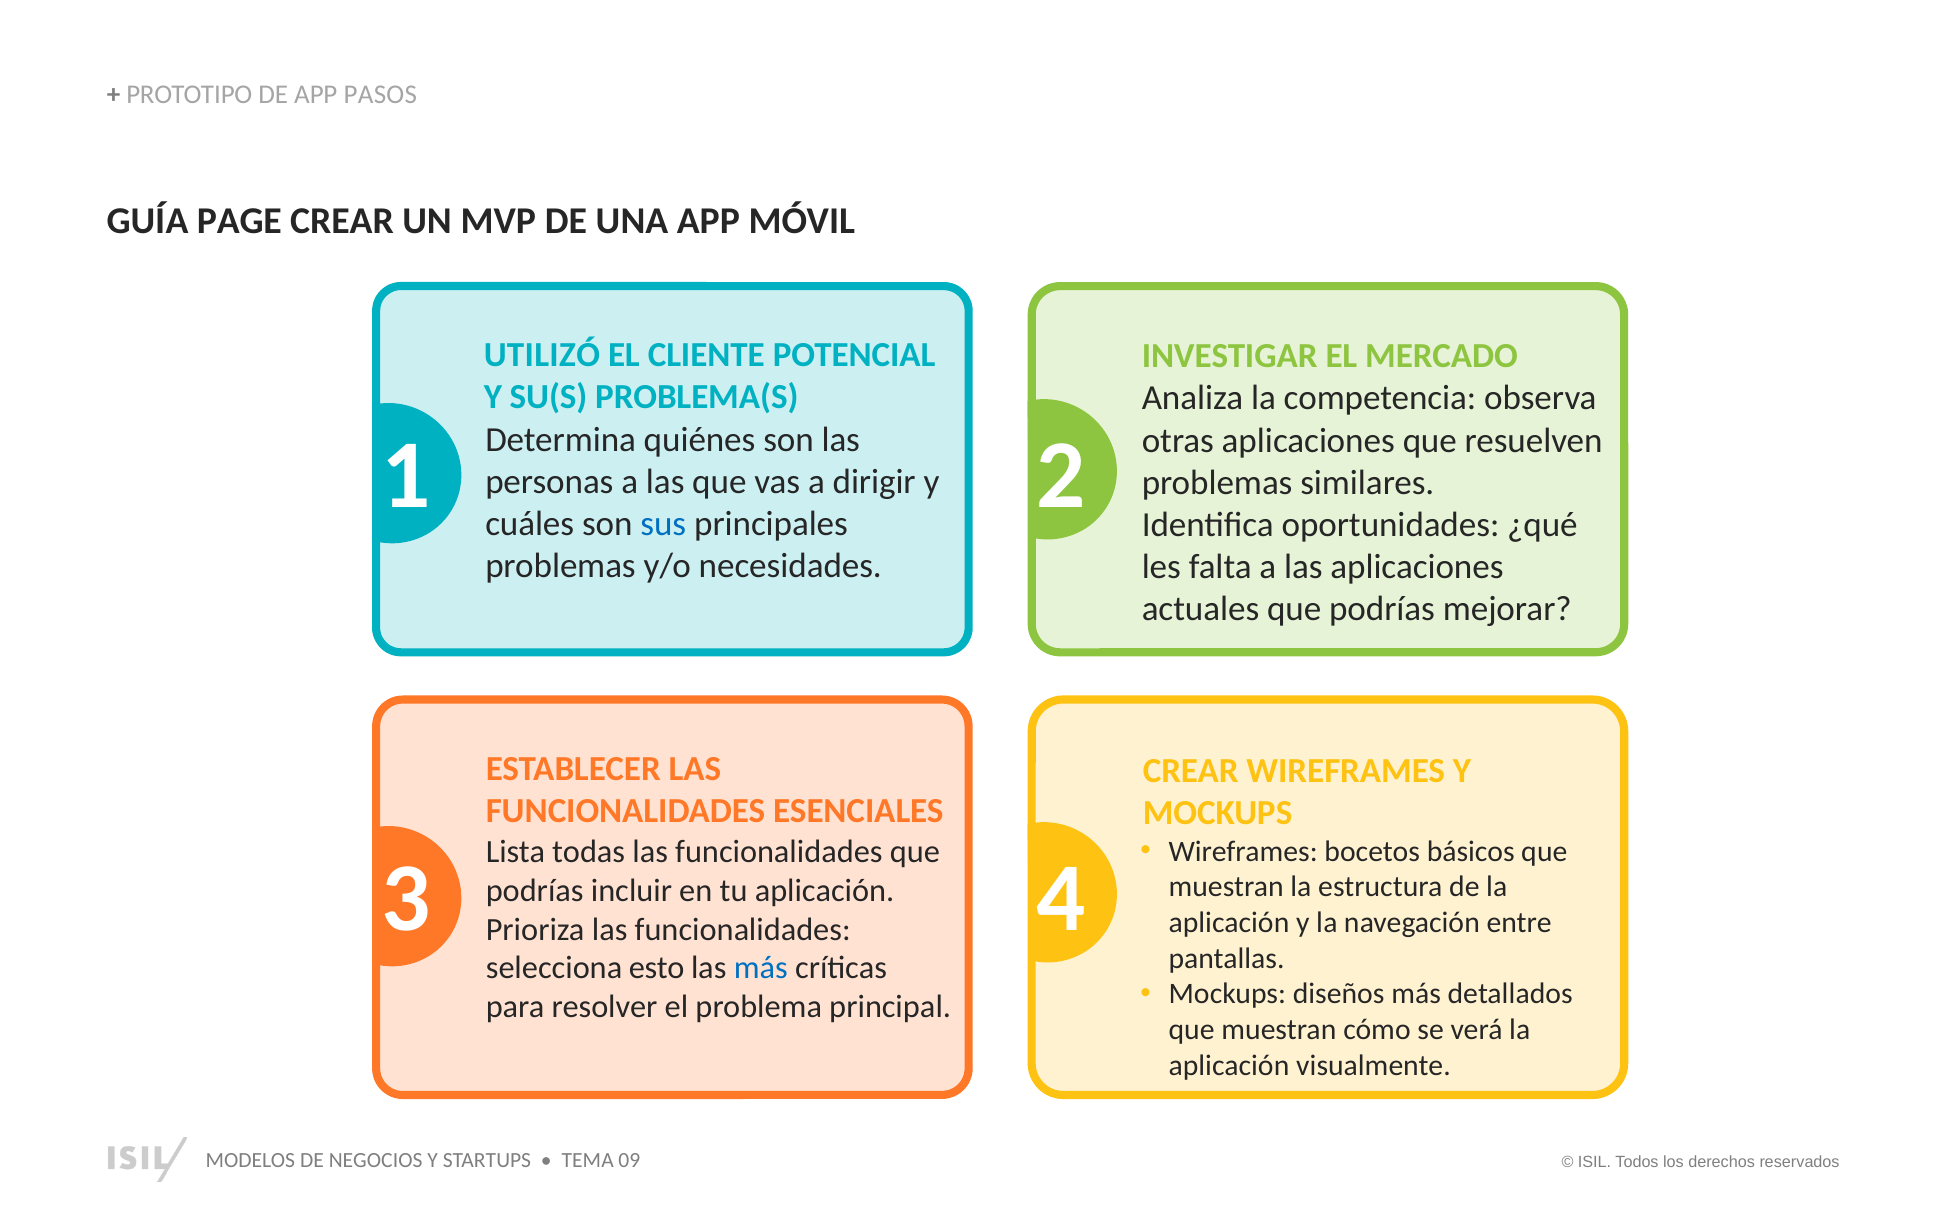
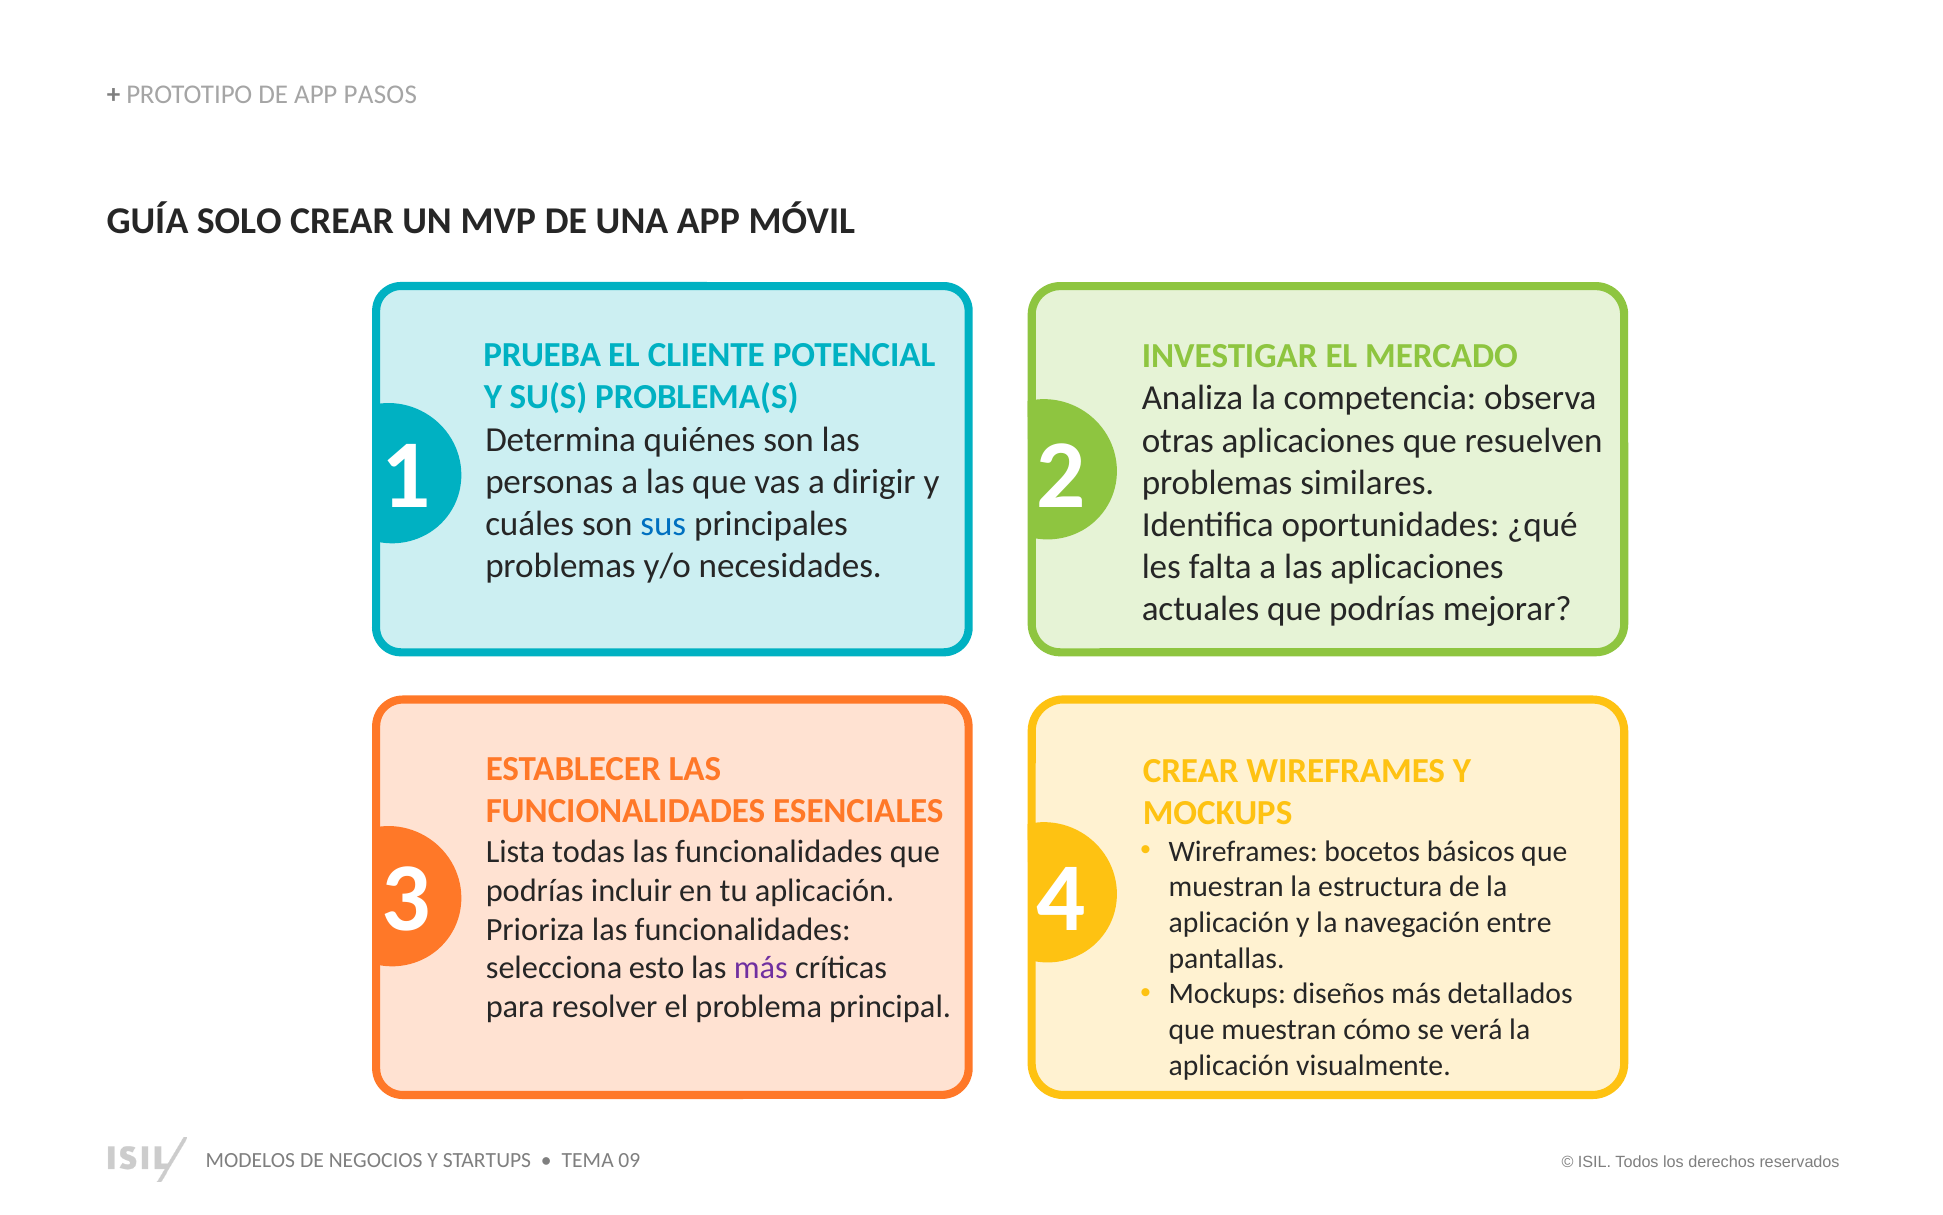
PAGE: PAGE -> SOLO
UTILIZÓ: UTILIZÓ -> PRUEBA
más at (761, 968) colour: blue -> purple
